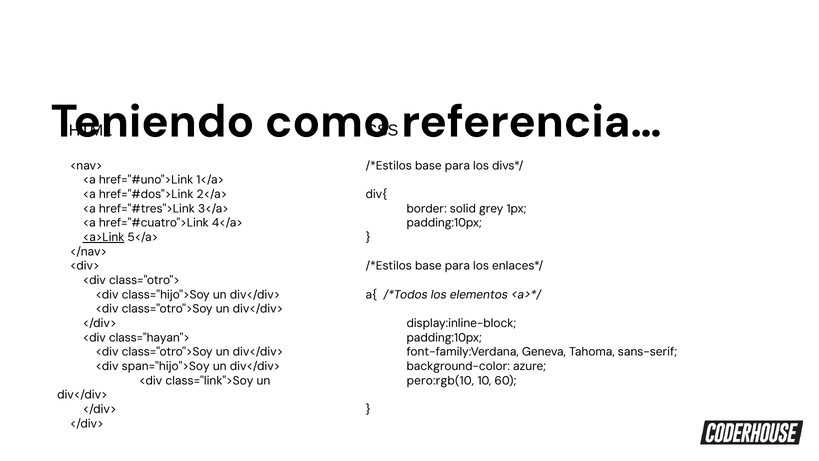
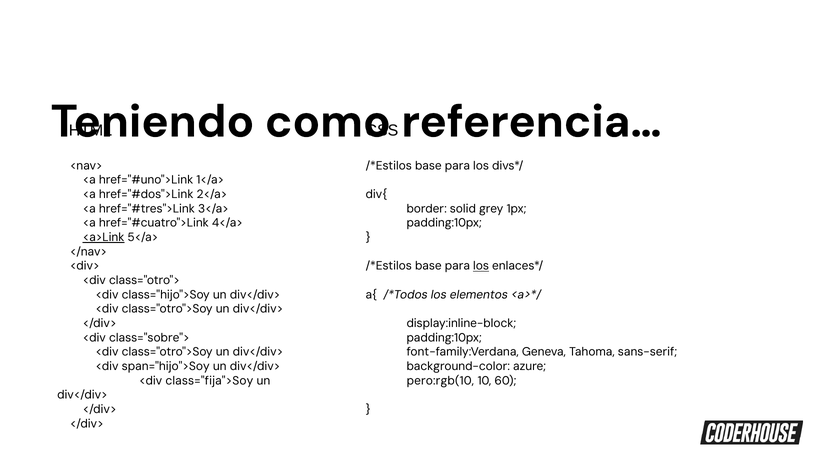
los at (481, 266) underline: none -> present
class="hayan">: class="hayan"> -> class="sobre">
class="link">Soy: class="link">Soy -> class="fija">Soy
